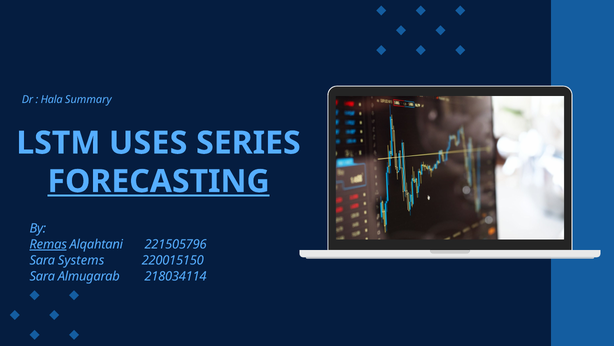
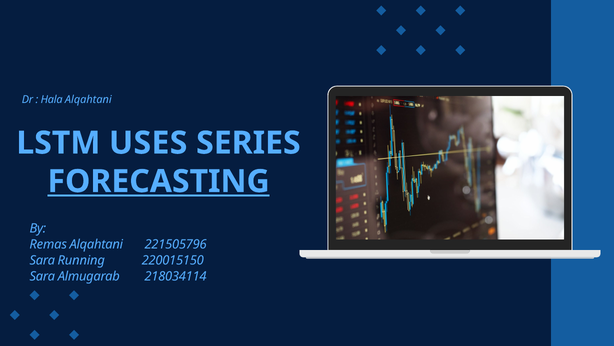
Hala Summary: Summary -> Alqahtani
Remas underline: present -> none
Systems: Systems -> Running
